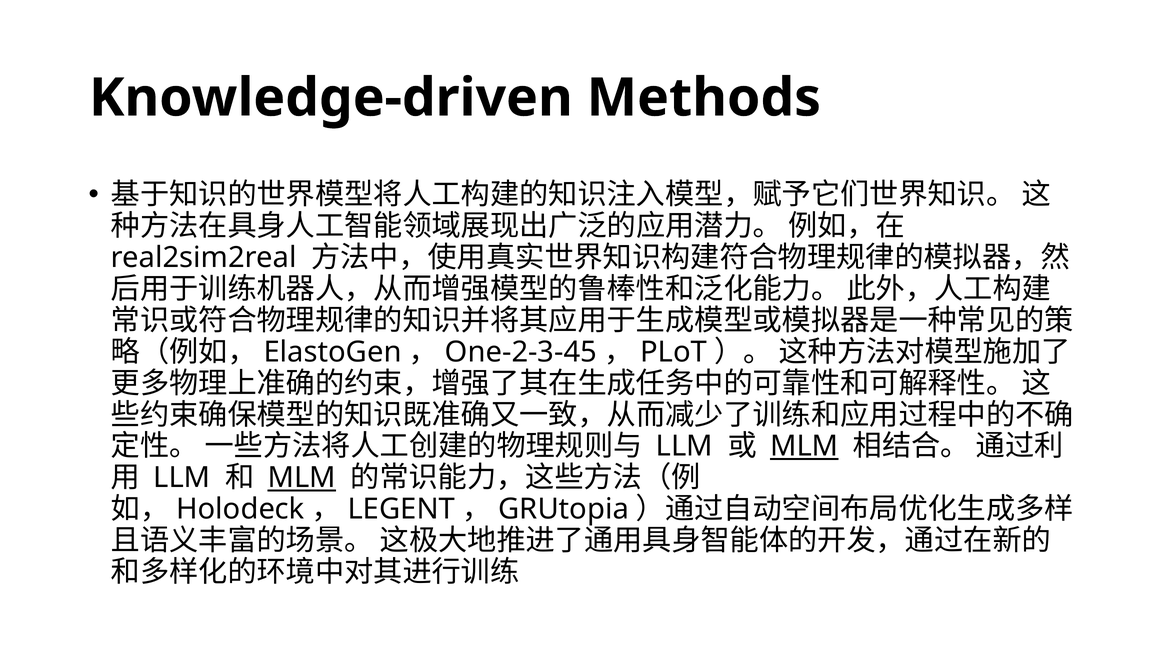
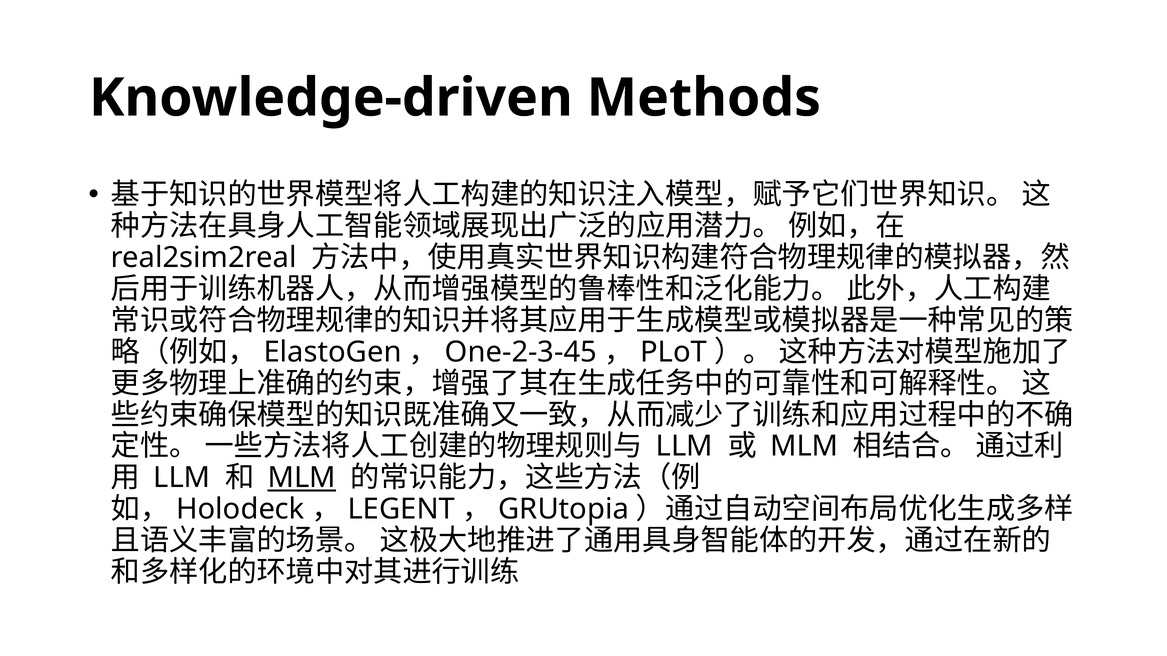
MLM at (804, 447) underline: present -> none
